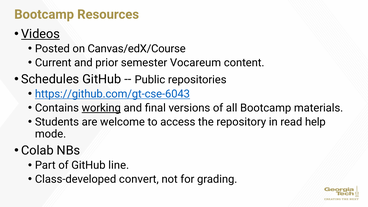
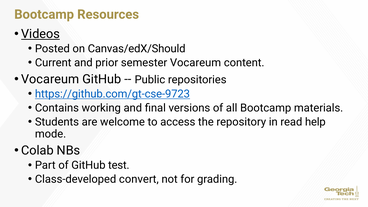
Canvas/edX/Course: Canvas/edX/Course -> Canvas/edX/Should
Schedules at (50, 79): Schedules -> Vocareum
https://github.com/gt-cse-6043: https://github.com/gt-cse-6043 -> https://github.com/gt-cse-9723
working underline: present -> none
line: line -> test
